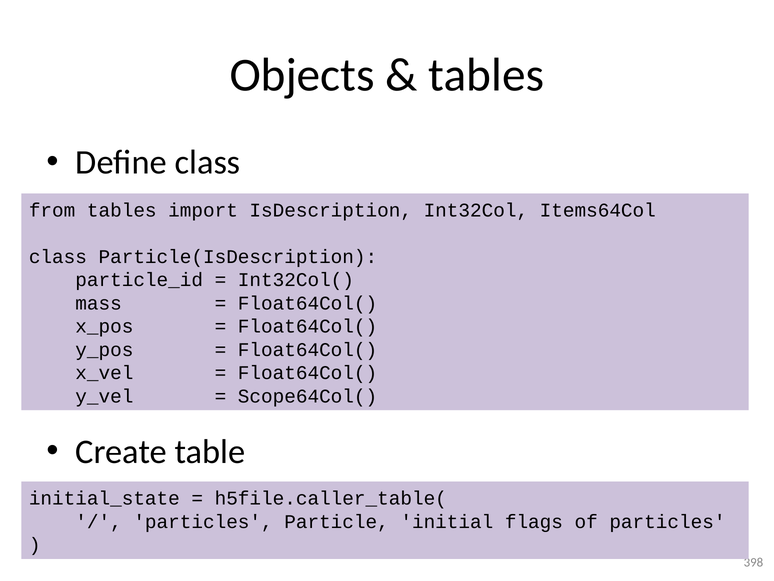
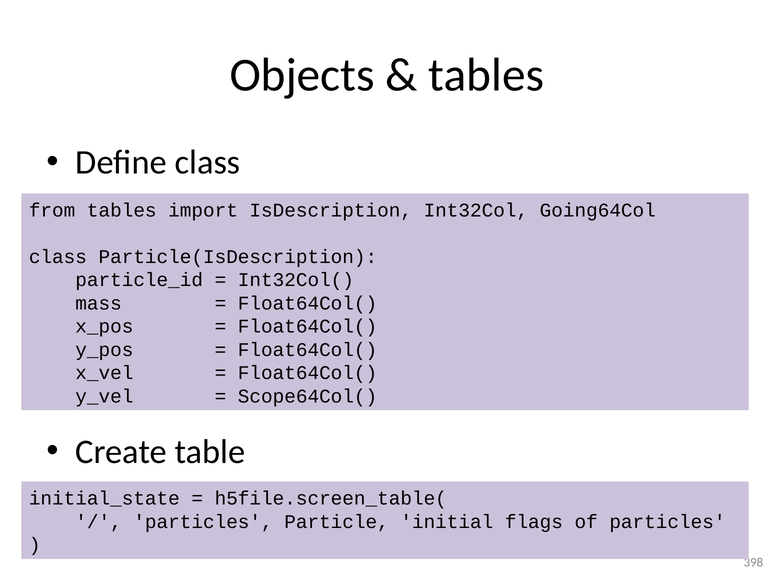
Items64Col: Items64Col -> Going64Col
h5file.caller_table(: h5file.caller_table( -> h5file.screen_table(
